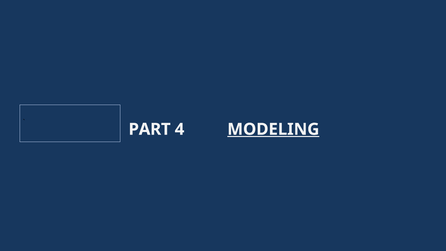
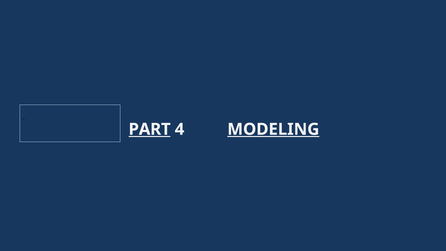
PART underline: none -> present
